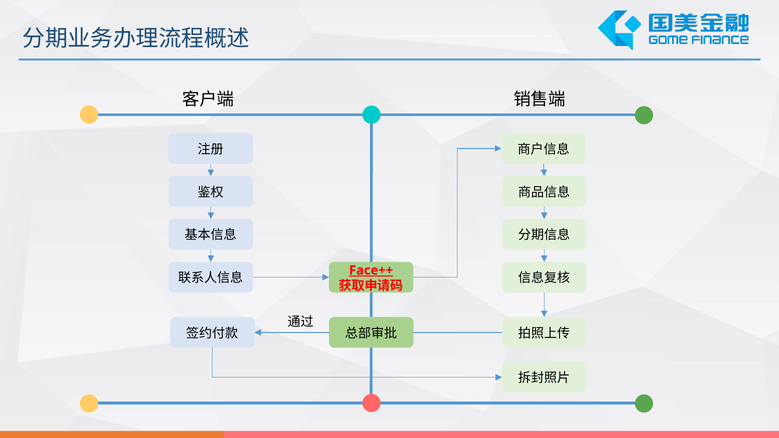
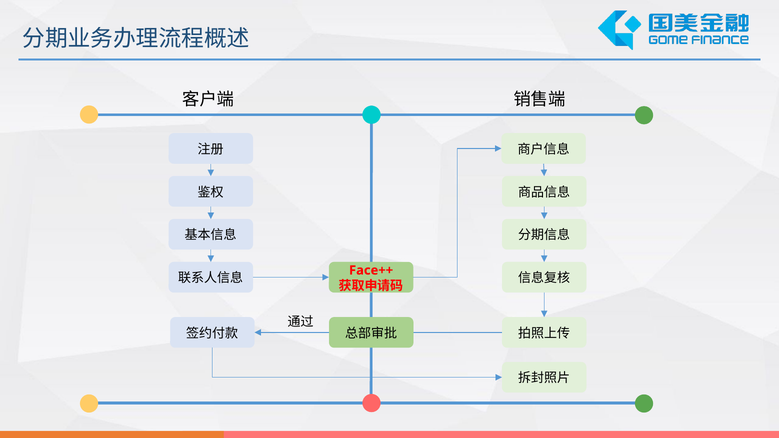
Face++ underline: present -> none
